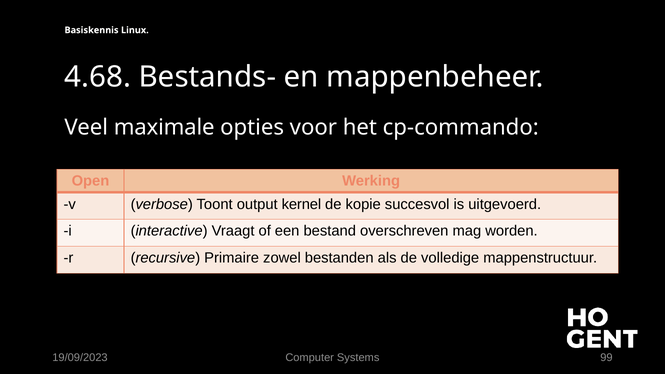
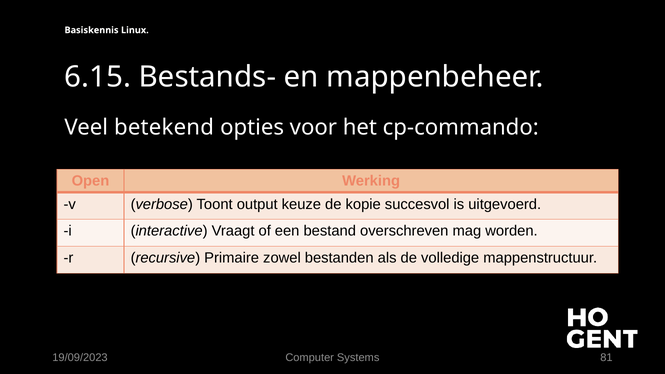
4.68: 4.68 -> 6.15
maximale: maximale -> betekend
kernel: kernel -> keuze
99: 99 -> 81
